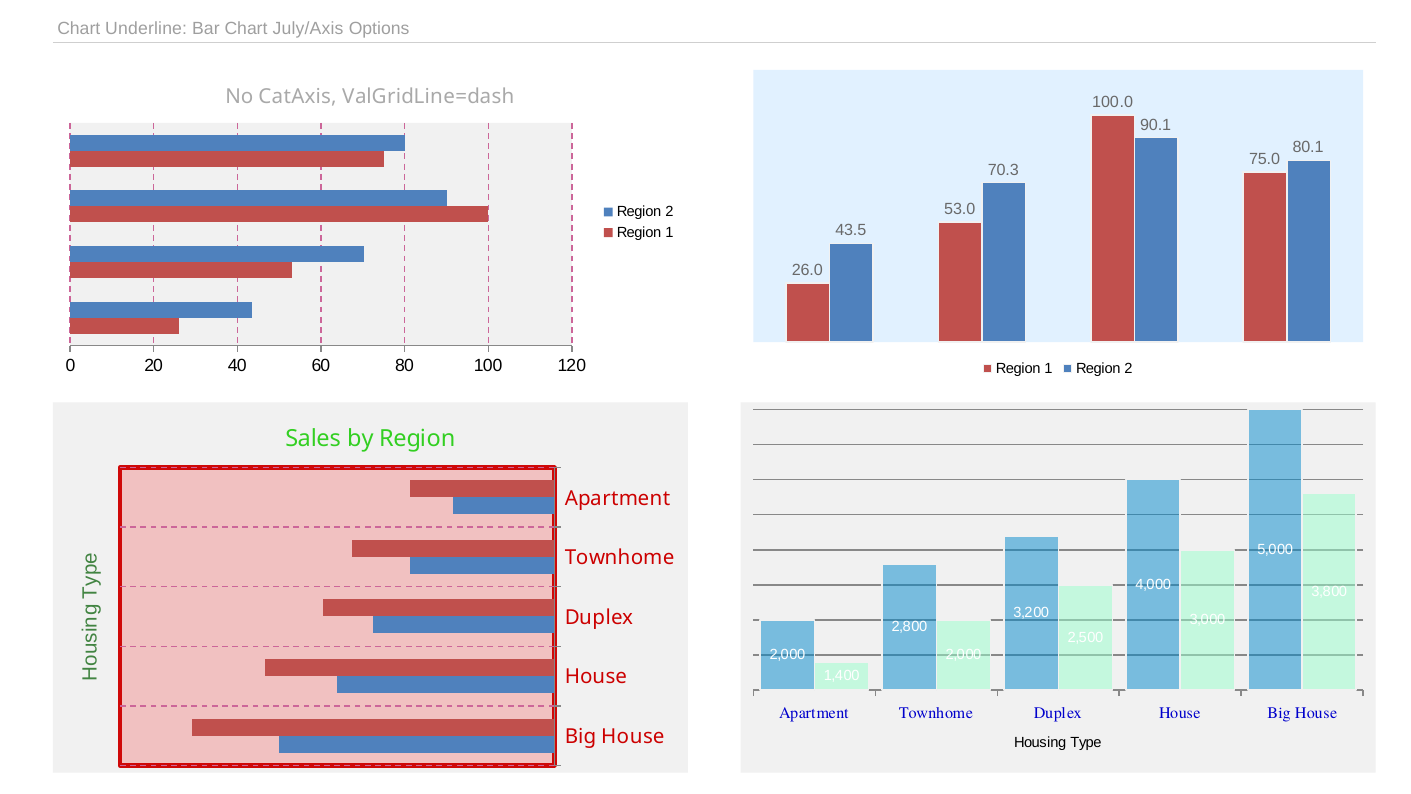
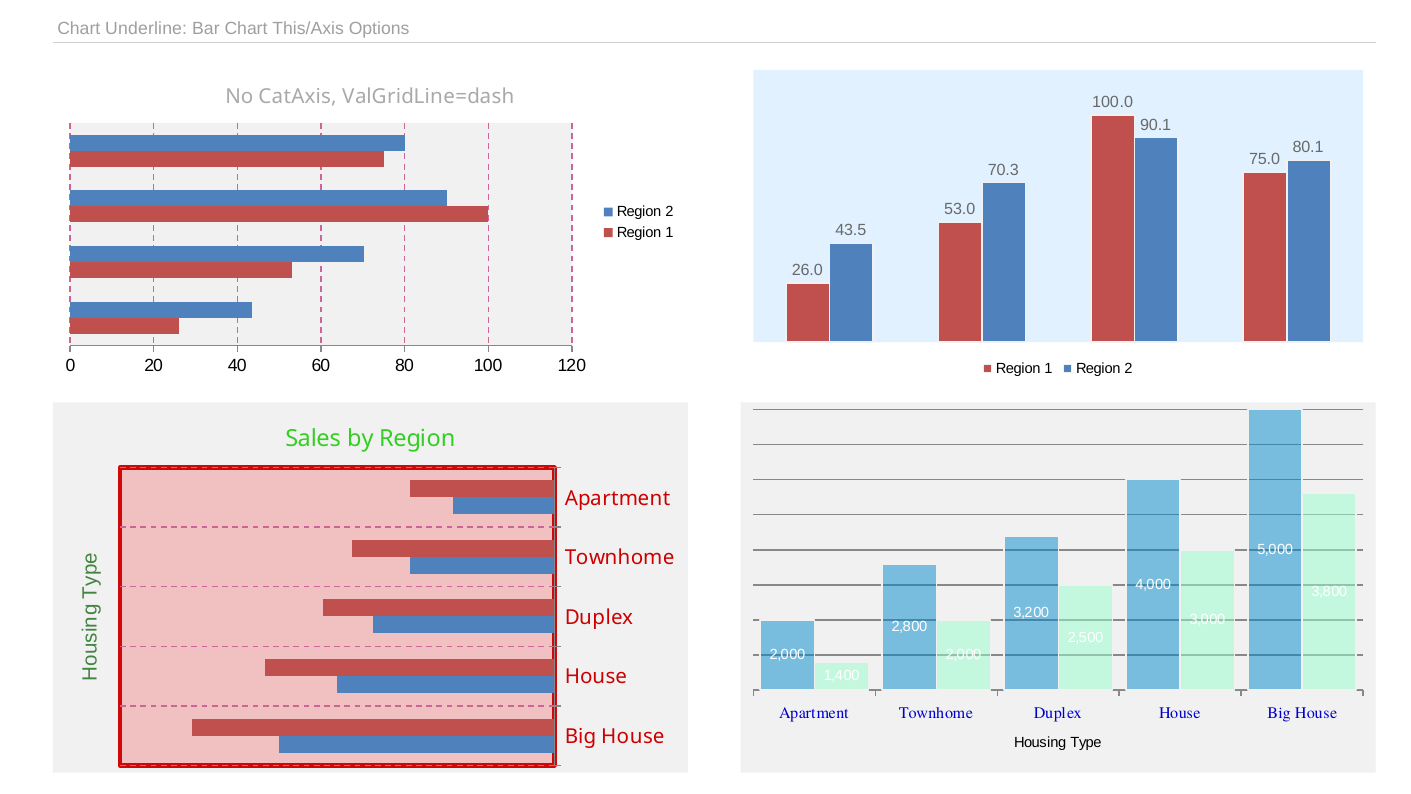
July/Axis: July/Axis -> This/Axis
